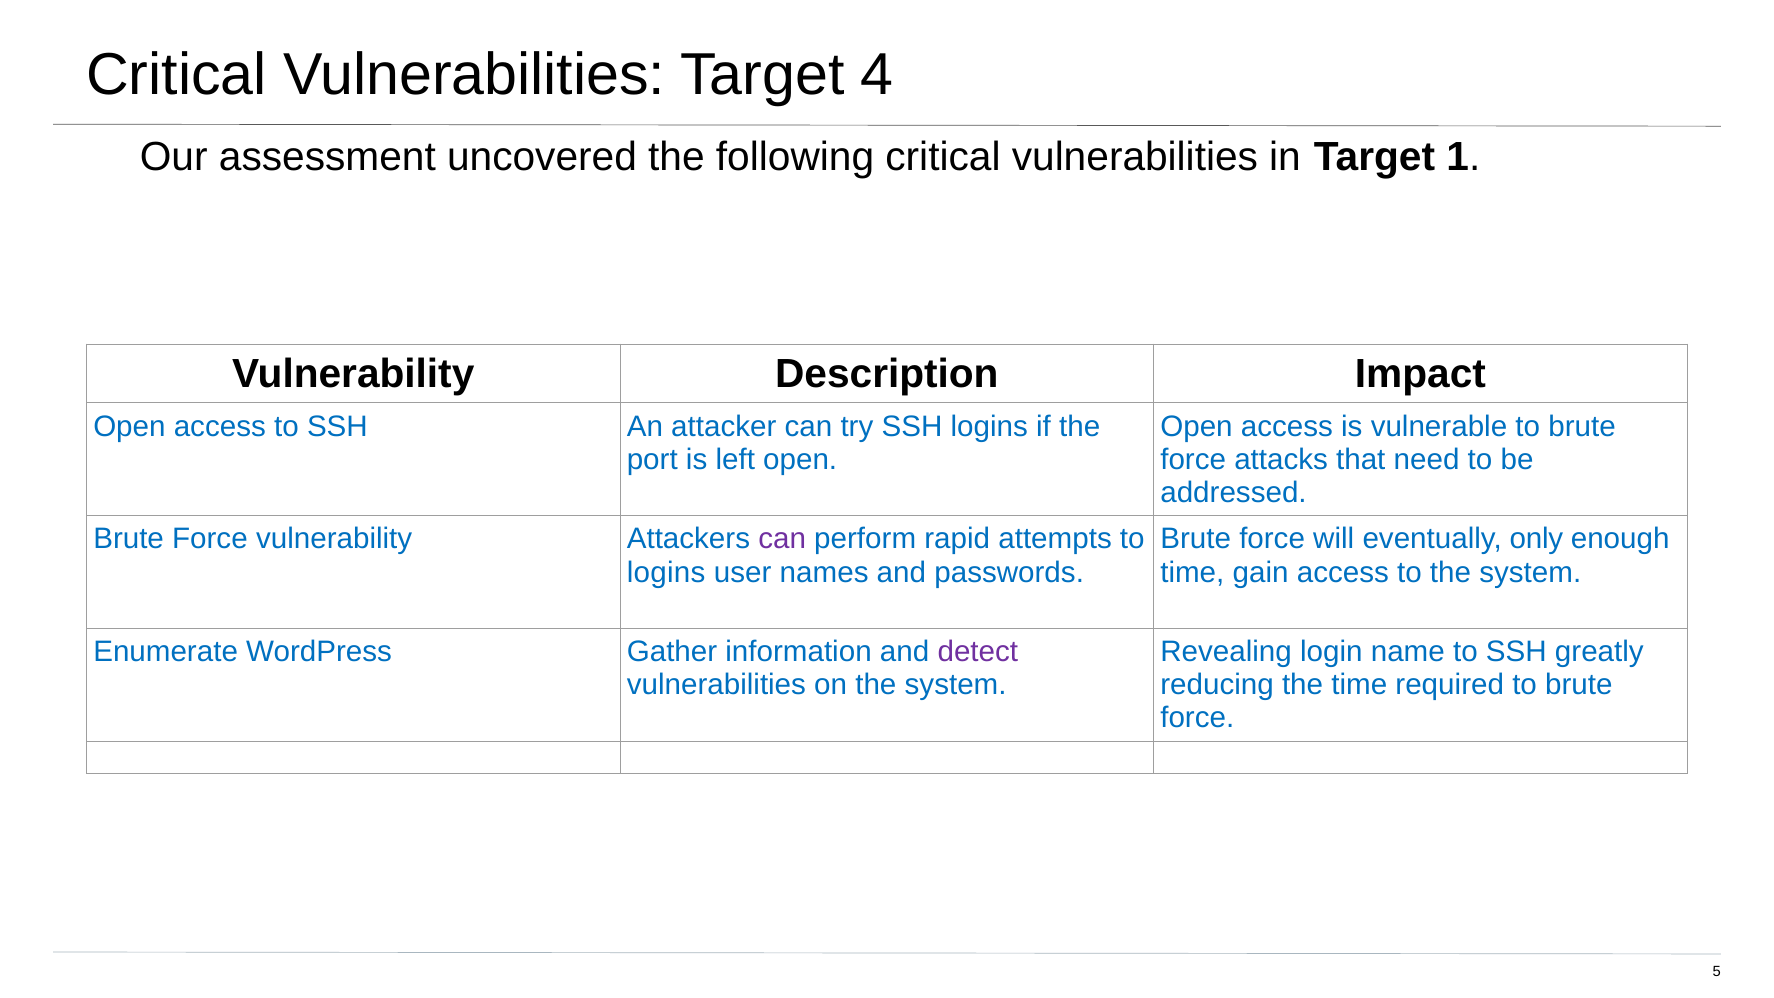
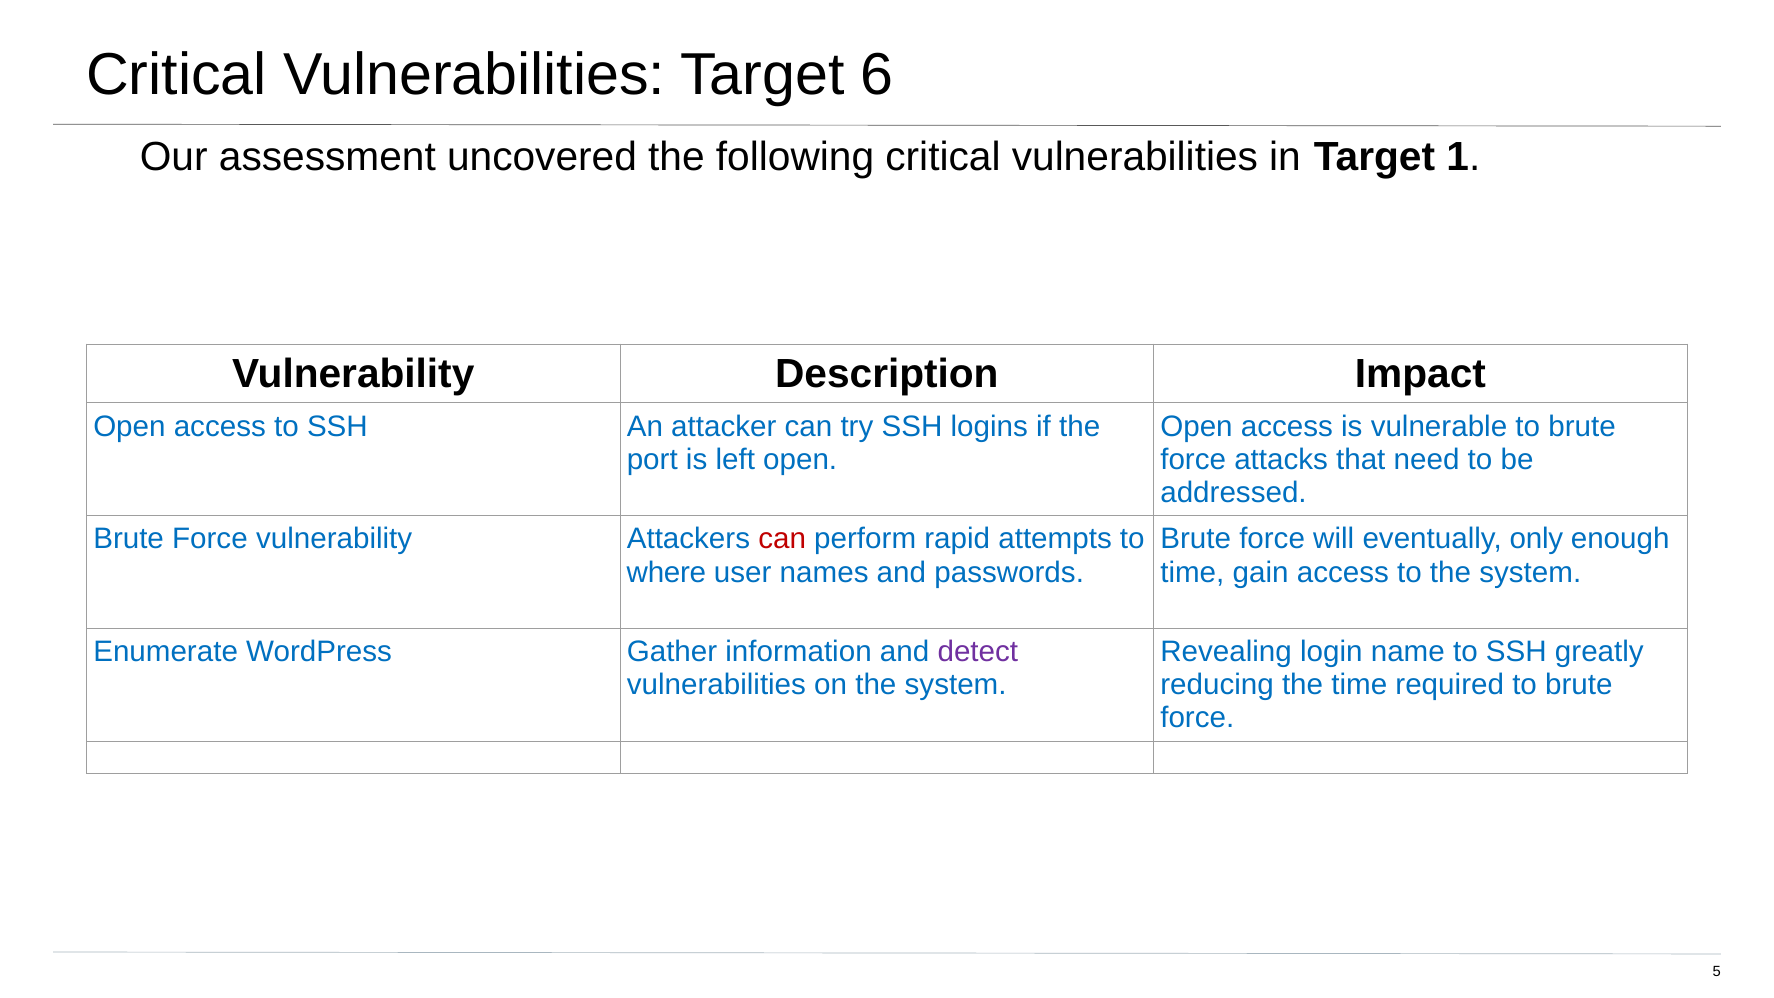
4: 4 -> 6
can at (782, 539) colour: purple -> red
logins at (666, 572): logins -> where
